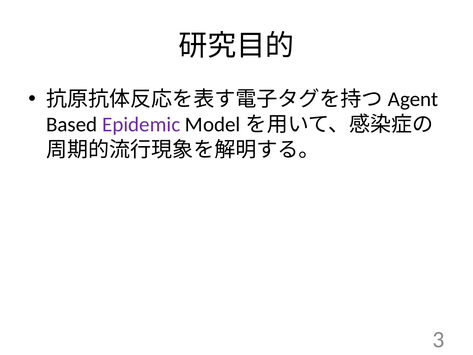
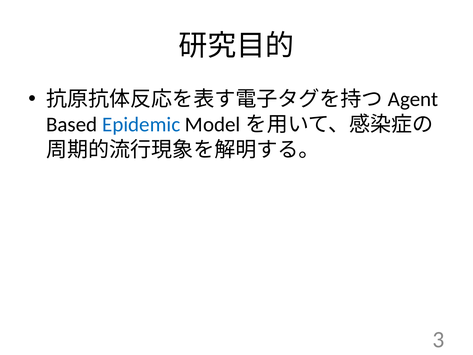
Epidemic colour: purple -> blue
